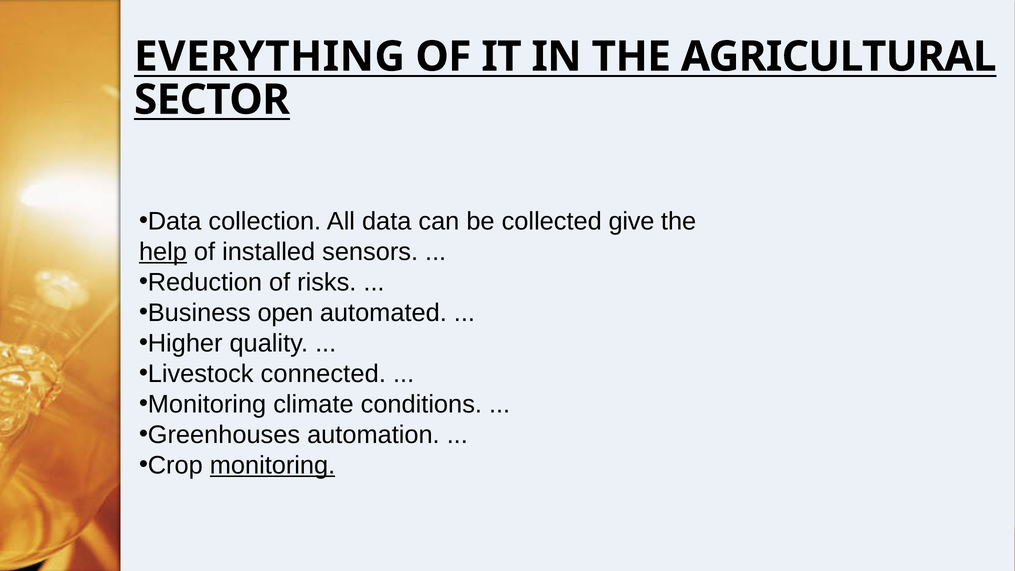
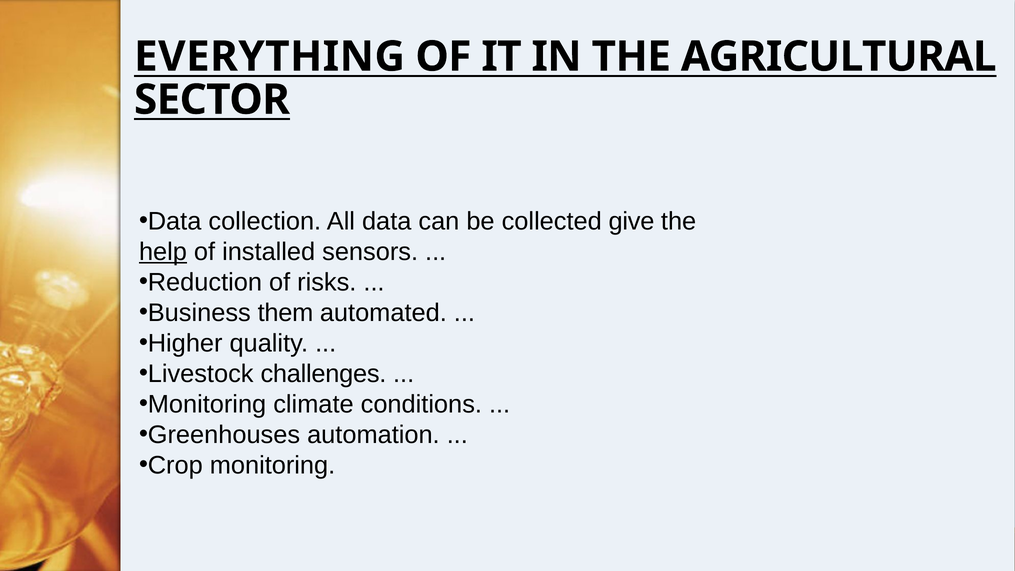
open: open -> them
connected: connected -> challenges
monitoring at (273, 465) underline: present -> none
